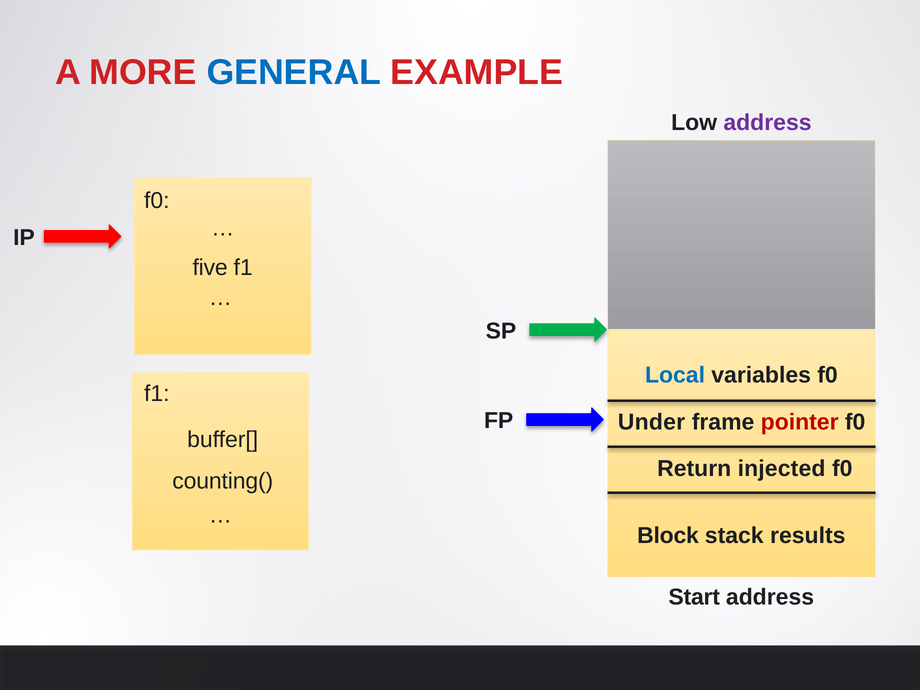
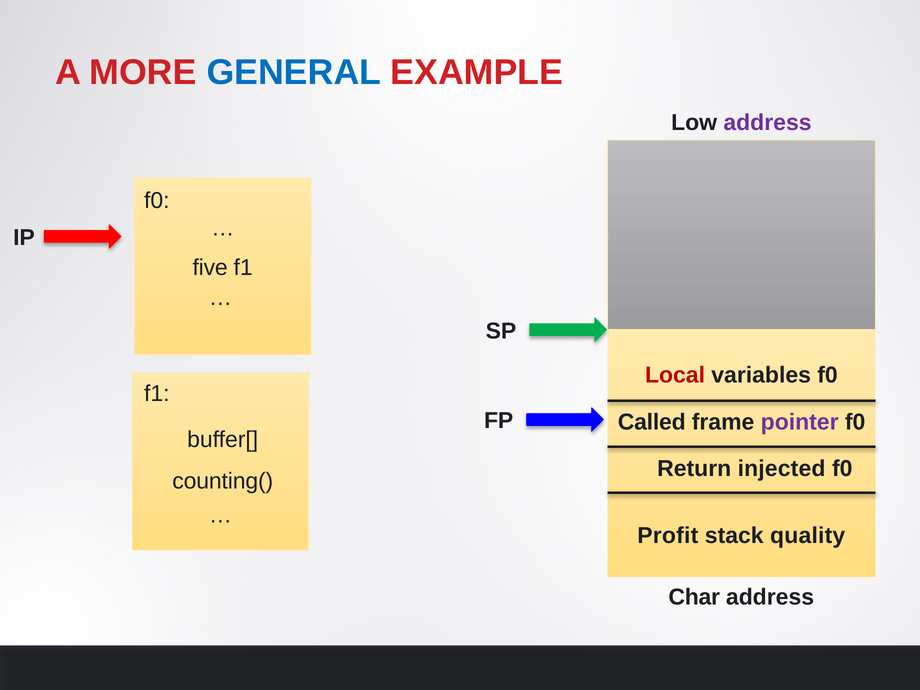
Local colour: blue -> red
Under: Under -> Called
pointer colour: red -> purple
Block: Block -> Profit
results: results -> quality
Start: Start -> Char
